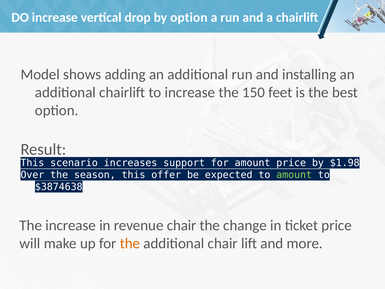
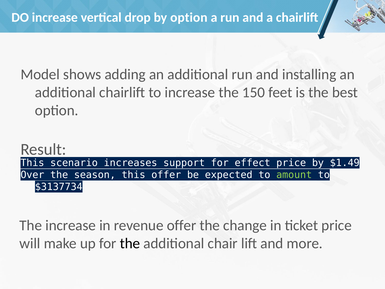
for amount: amount -> effect
$1.98: $1.98 -> $1.49
$3874638: $3874638 -> $3137734
revenue chair: chair -> offer
the at (130, 243) colour: orange -> black
